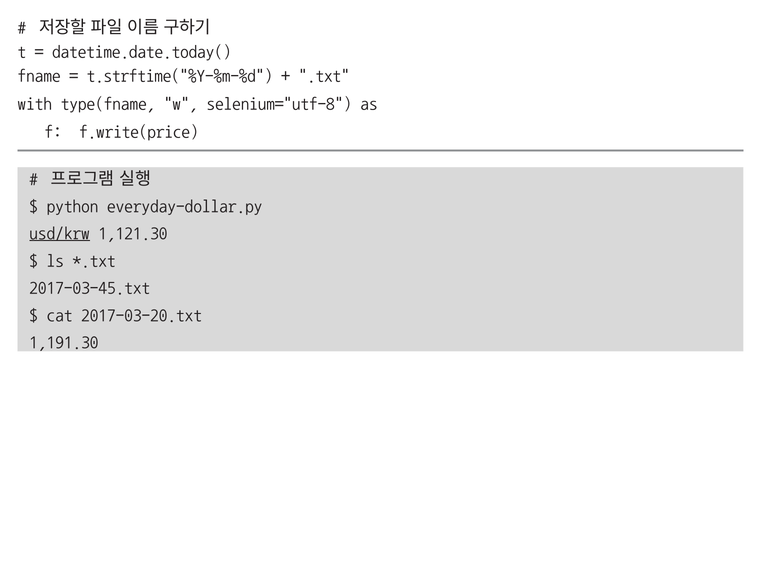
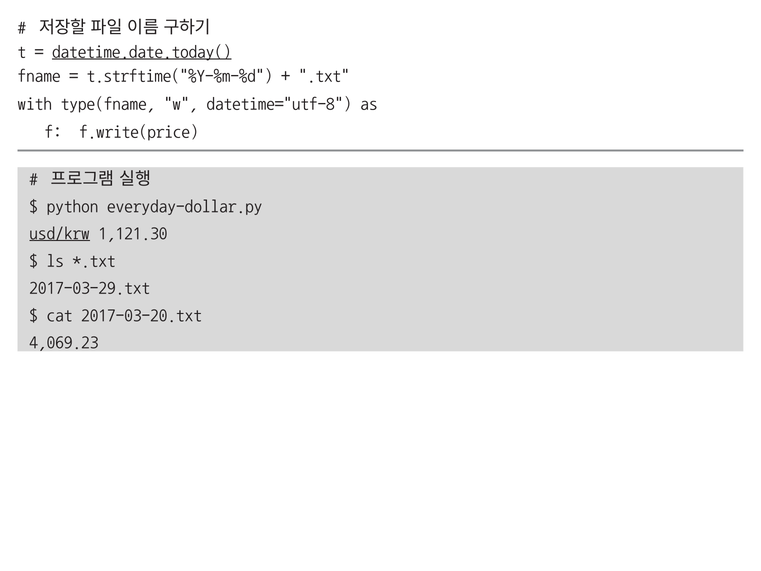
datetime.date.today( underline: none -> present
selenium="utf-8: selenium="utf-8 -> datetime="utf-8
2017-03-45.txt: 2017-03-45.txt -> 2017-03-29.txt
1,191.30: 1,191.30 -> 4,069.23
